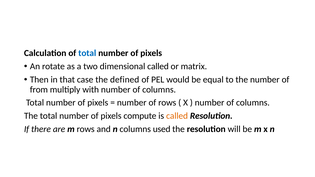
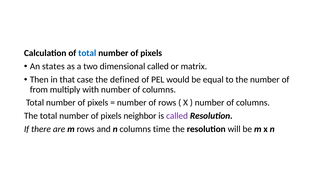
rotate: rotate -> states
compute: compute -> neighbor
called at (177, 116) colour: orange -> purple
used: used -> time
